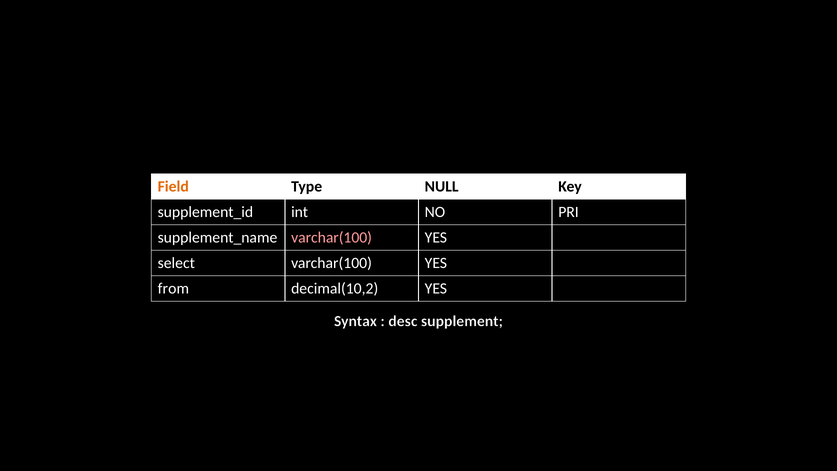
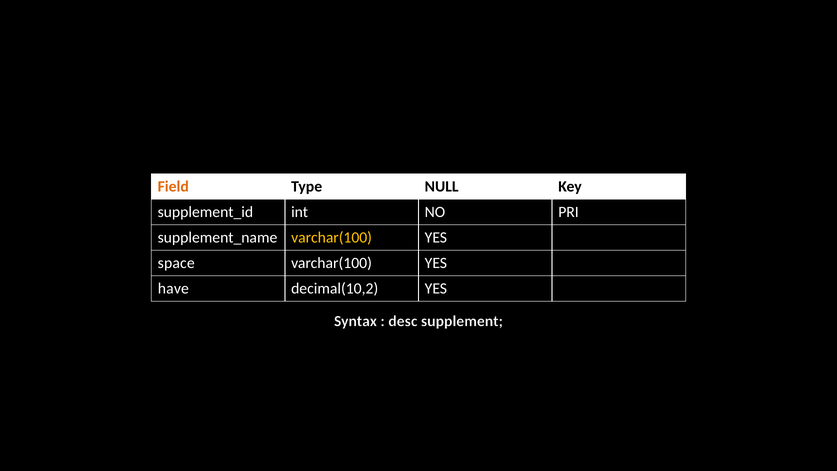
varchar(100 at (332, 238) colour: pink -> yellow
select: select -> space
from: from -> have
